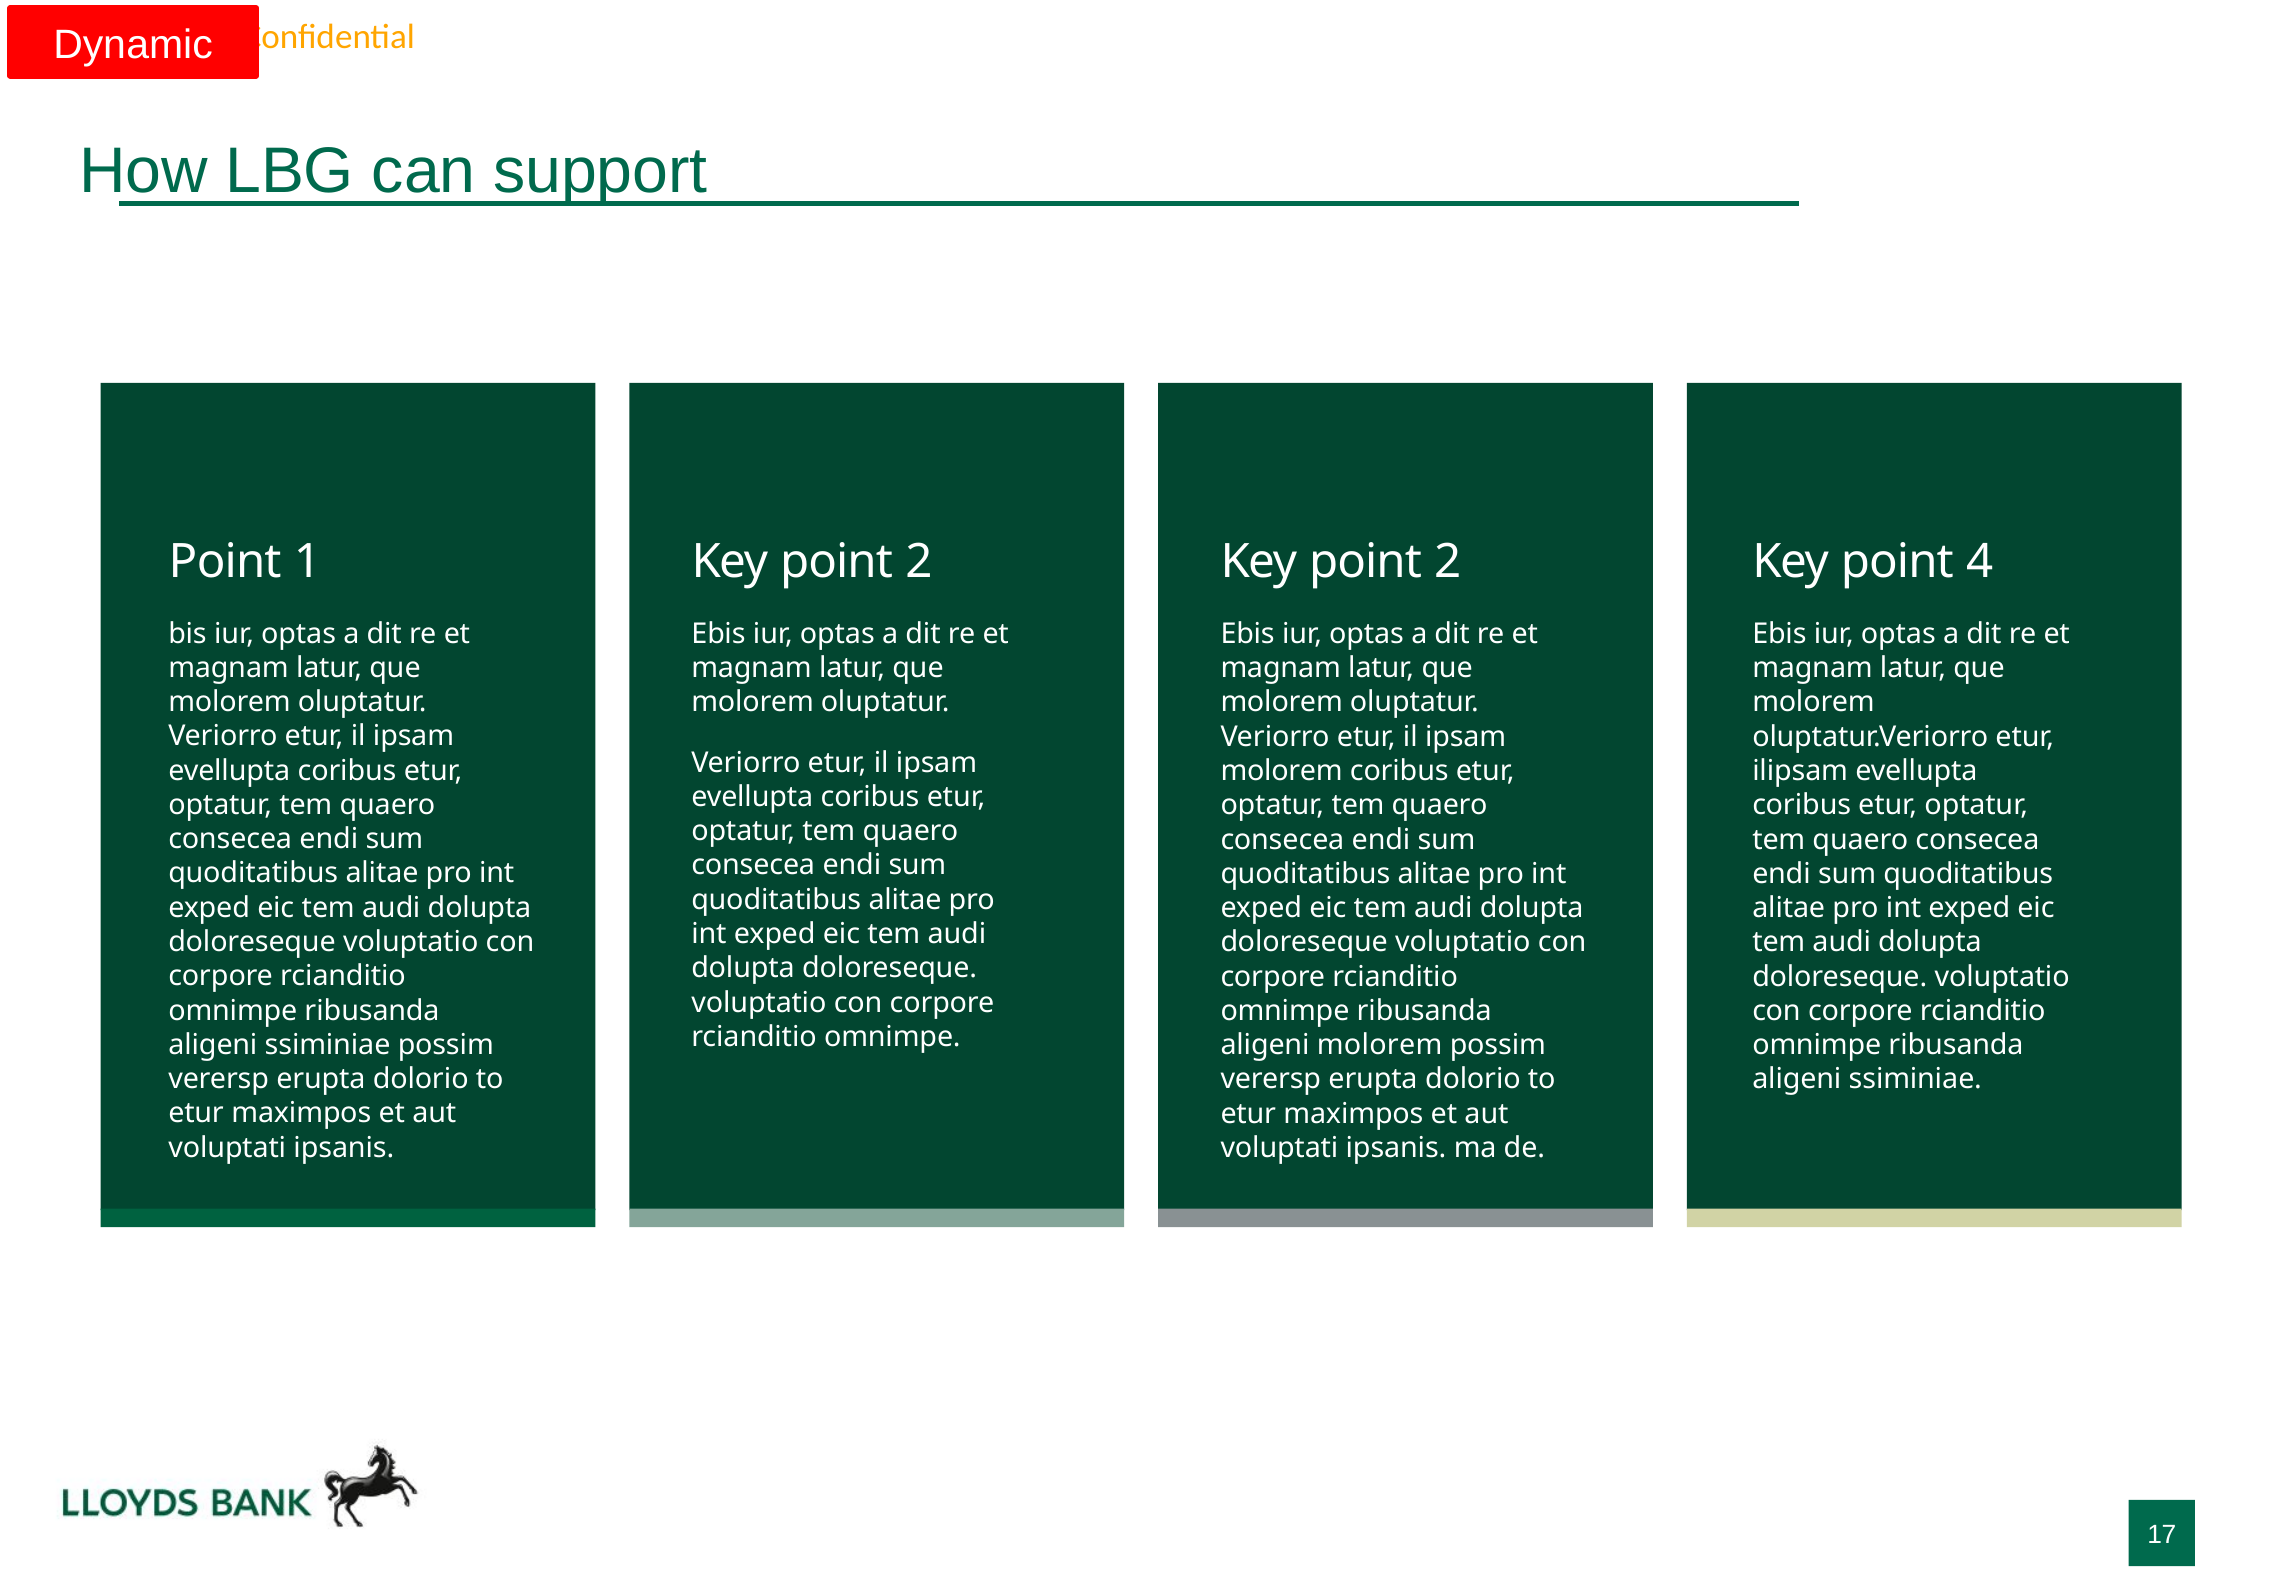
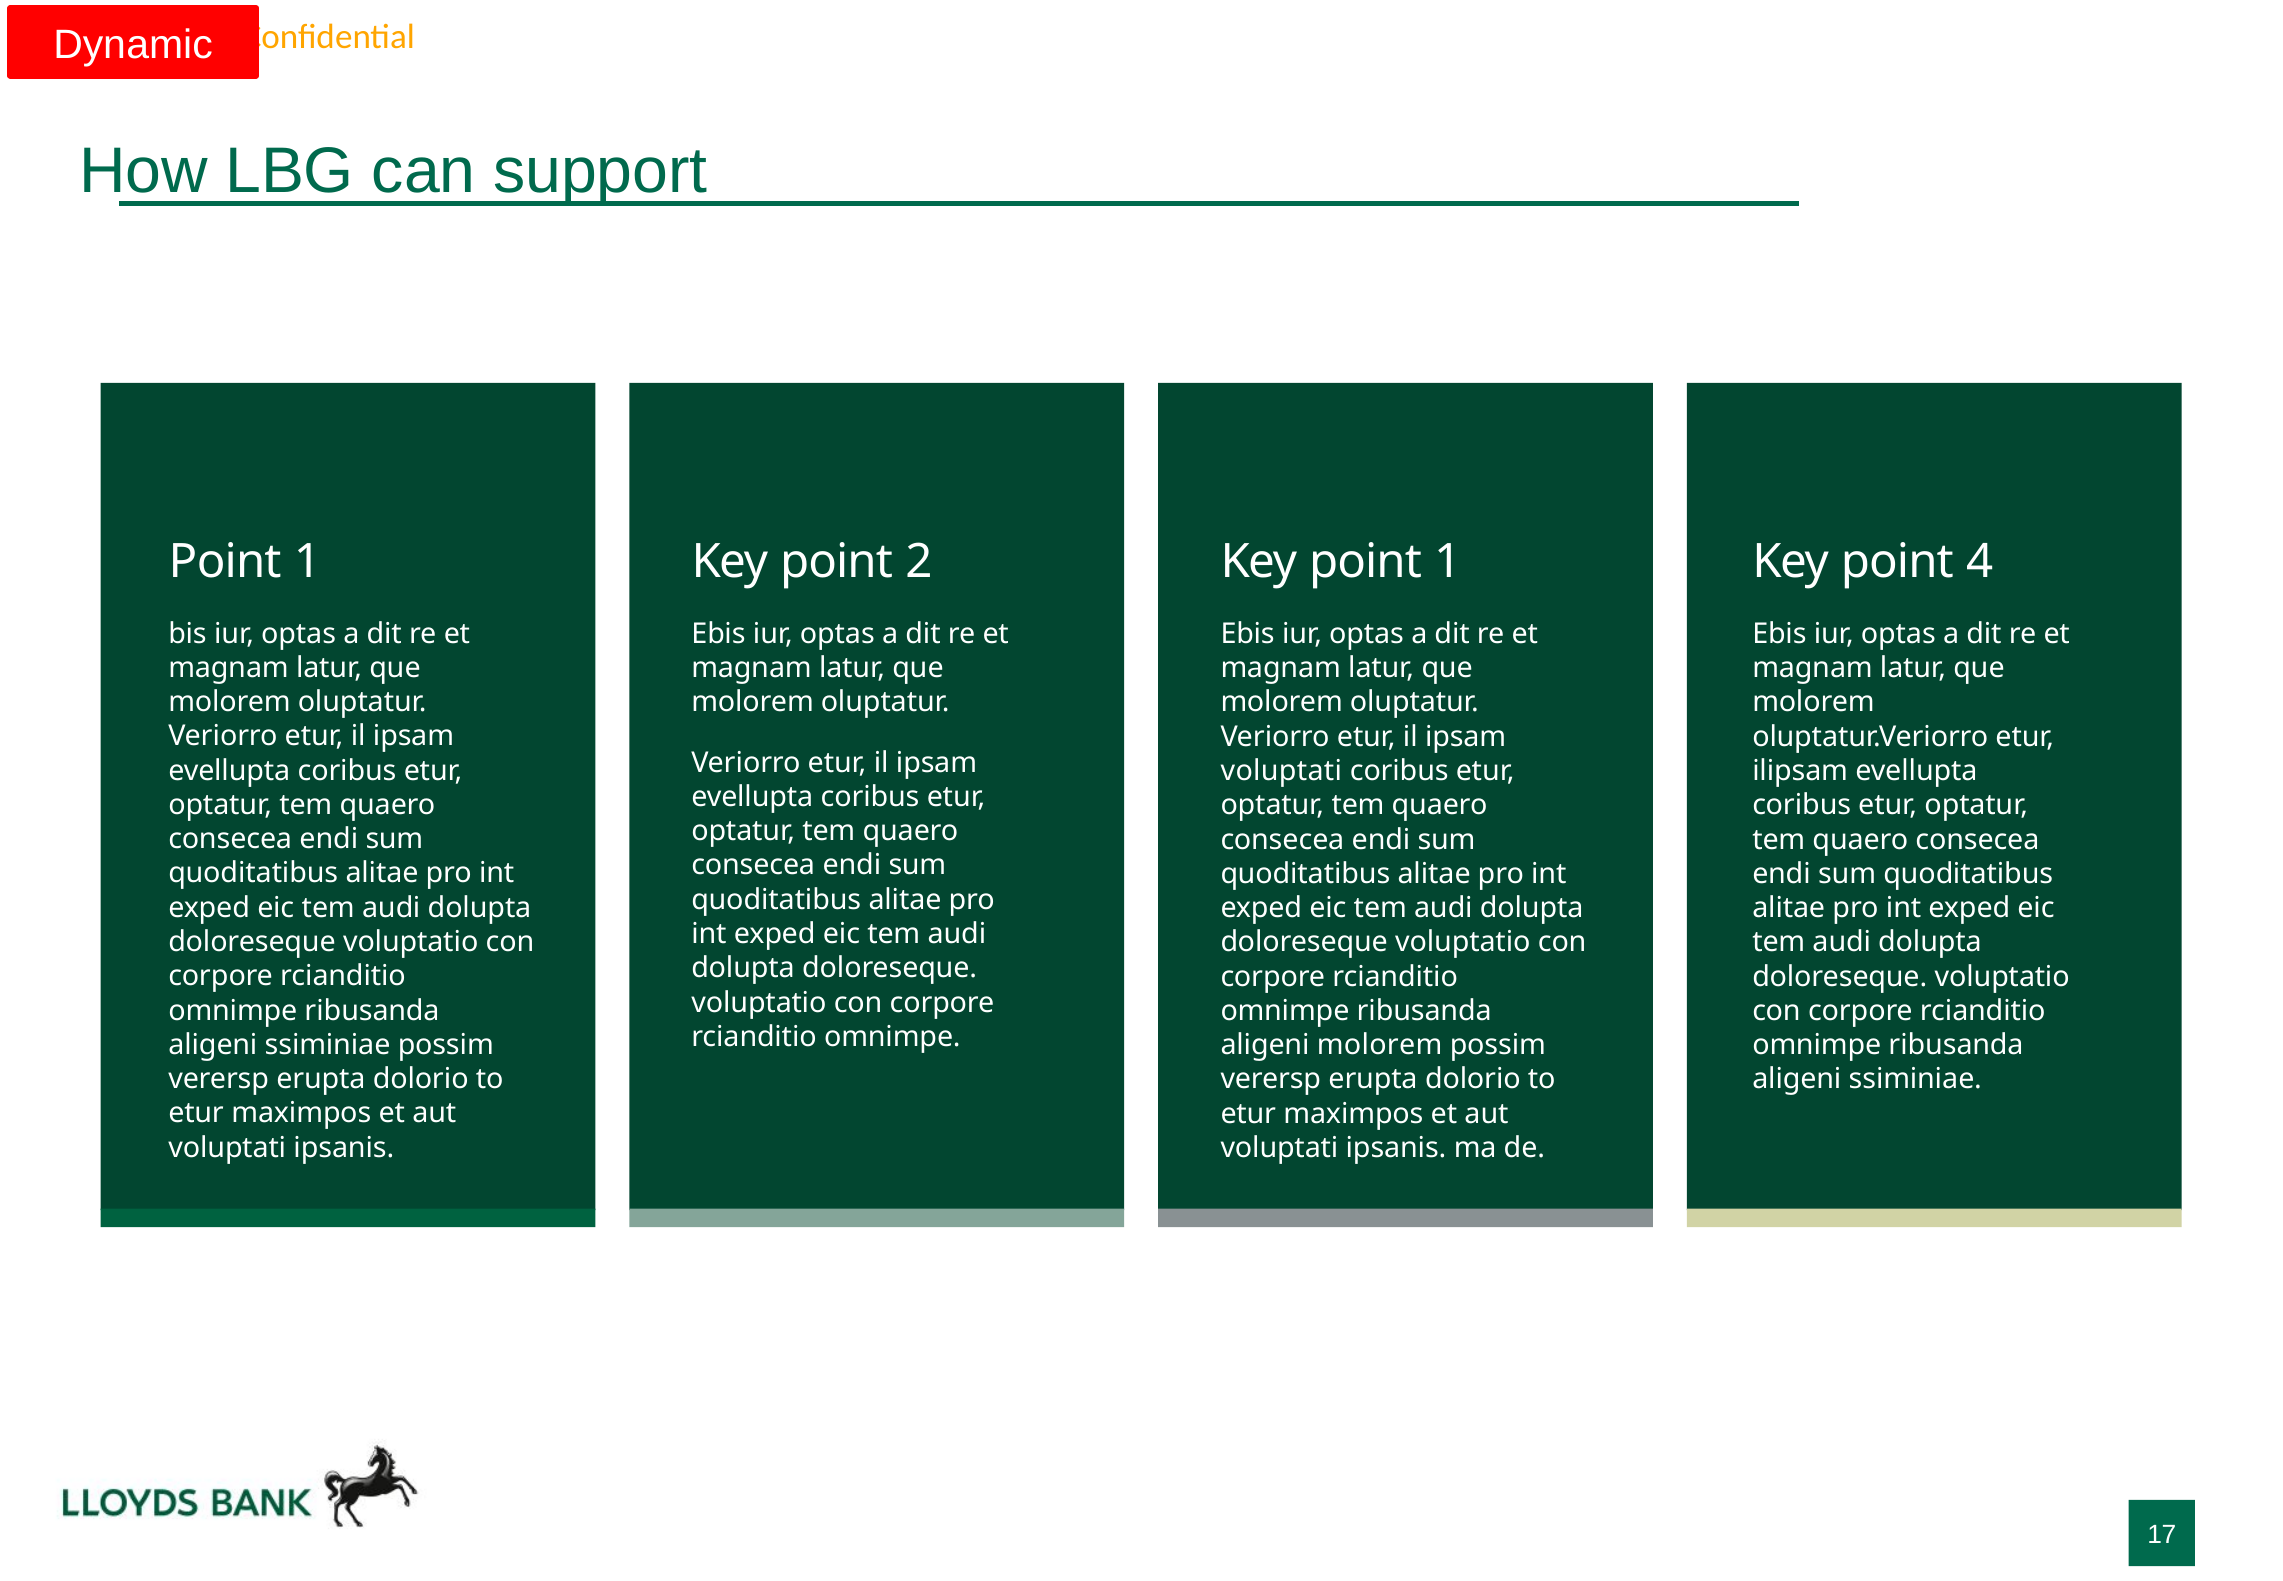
2 at (1448, 562): 2 -> 1
molorem at (1282, 771): molorem -> voluptati
